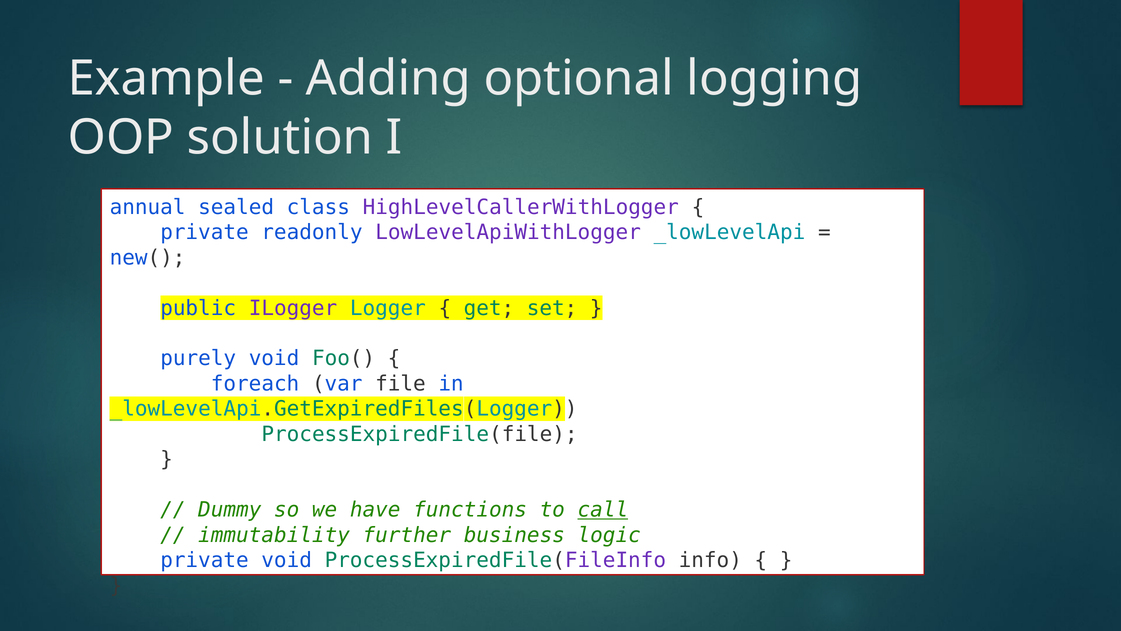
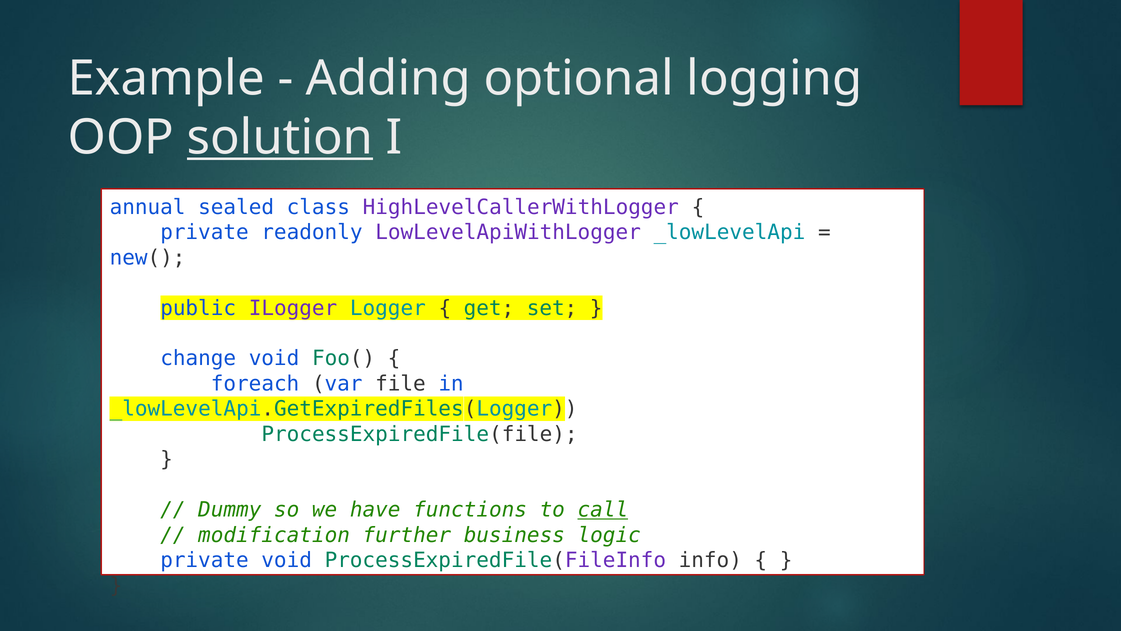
solution underline: none -> present
purely: purely -> change
immutability: immutability -> modification
